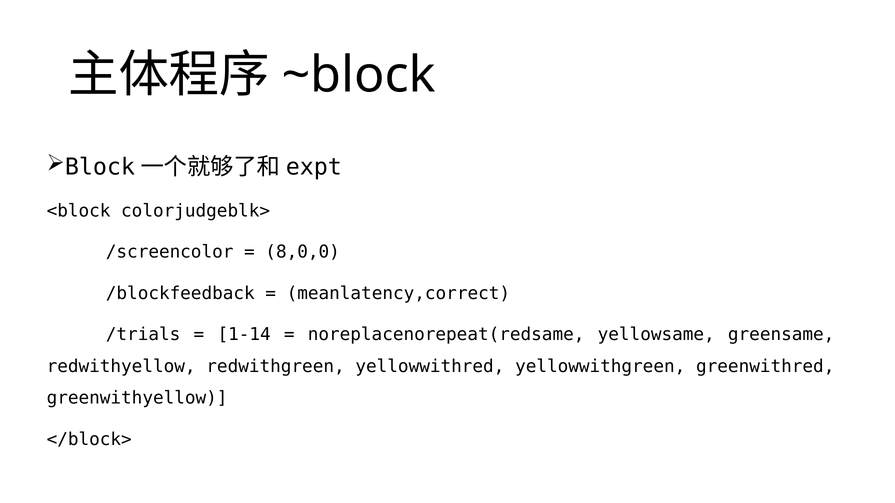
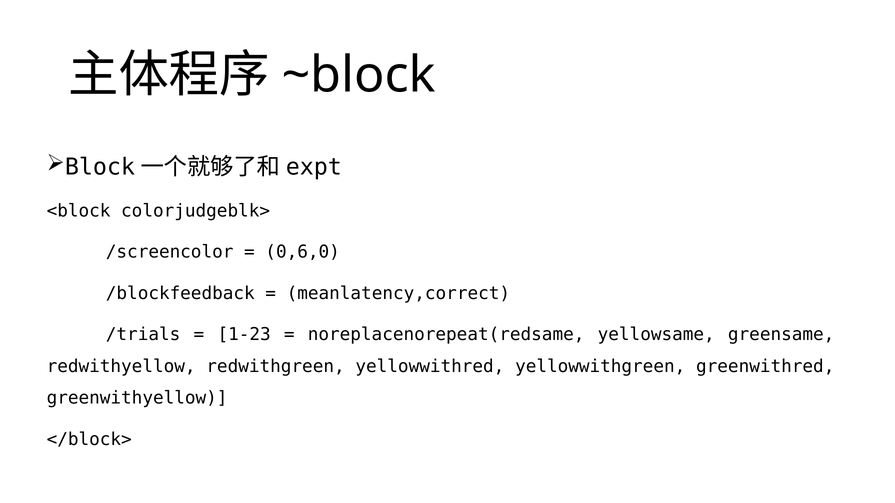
8,0,0: 8,0,0 -> 0,6,0
1-14: 1-14 -> 1-23
